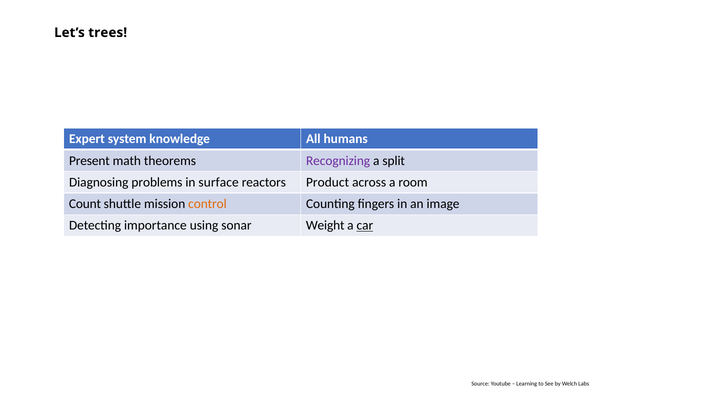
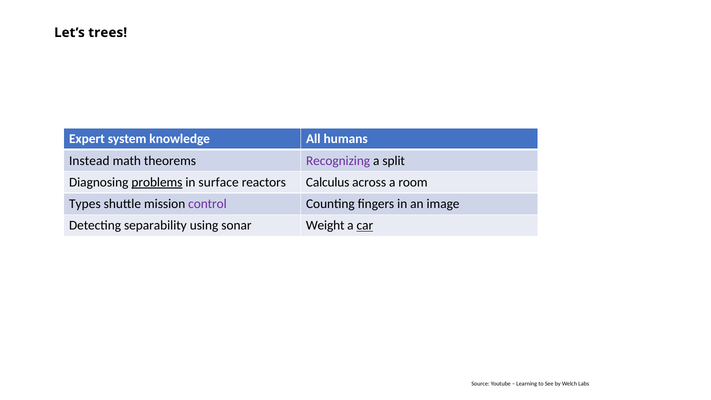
Present: Present -> Instead
problems underline: none -> present
Product: Product -> Calculus
Count: Count -> Types
control colour: orange -> purple
importance: importance -> separability
